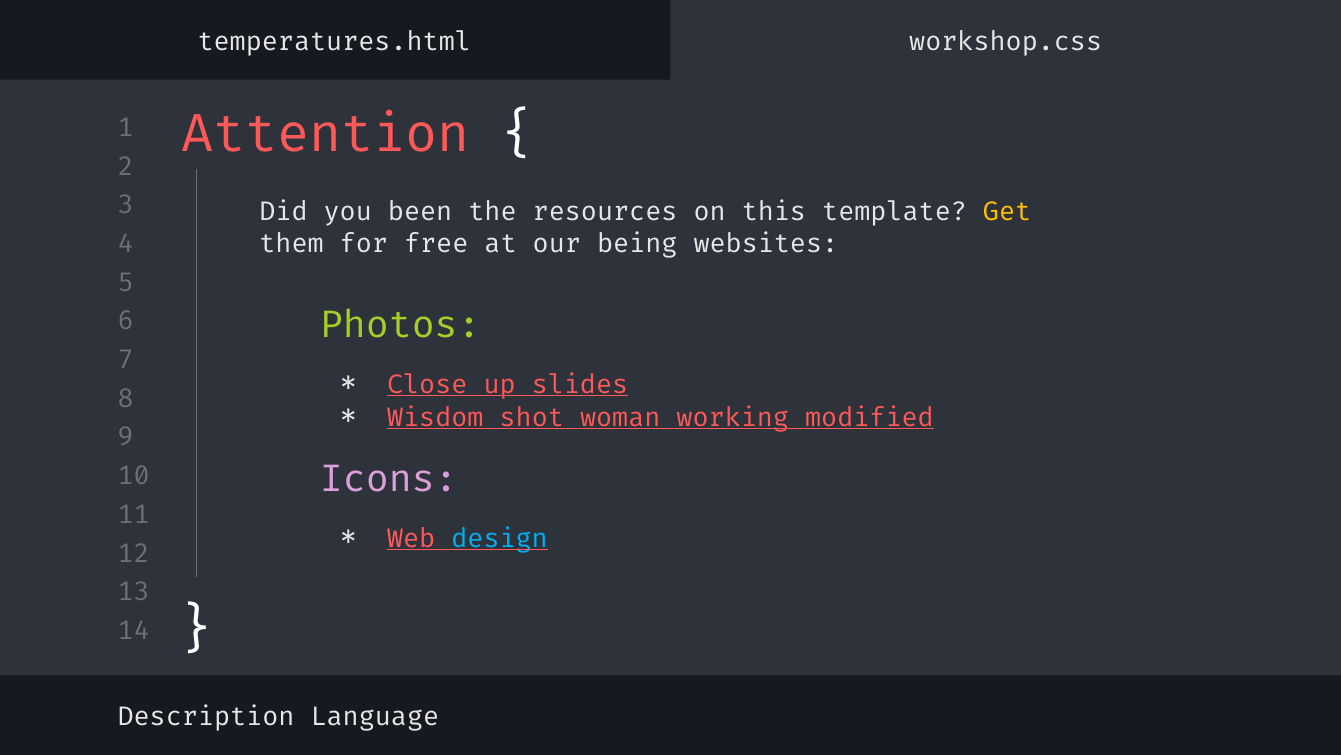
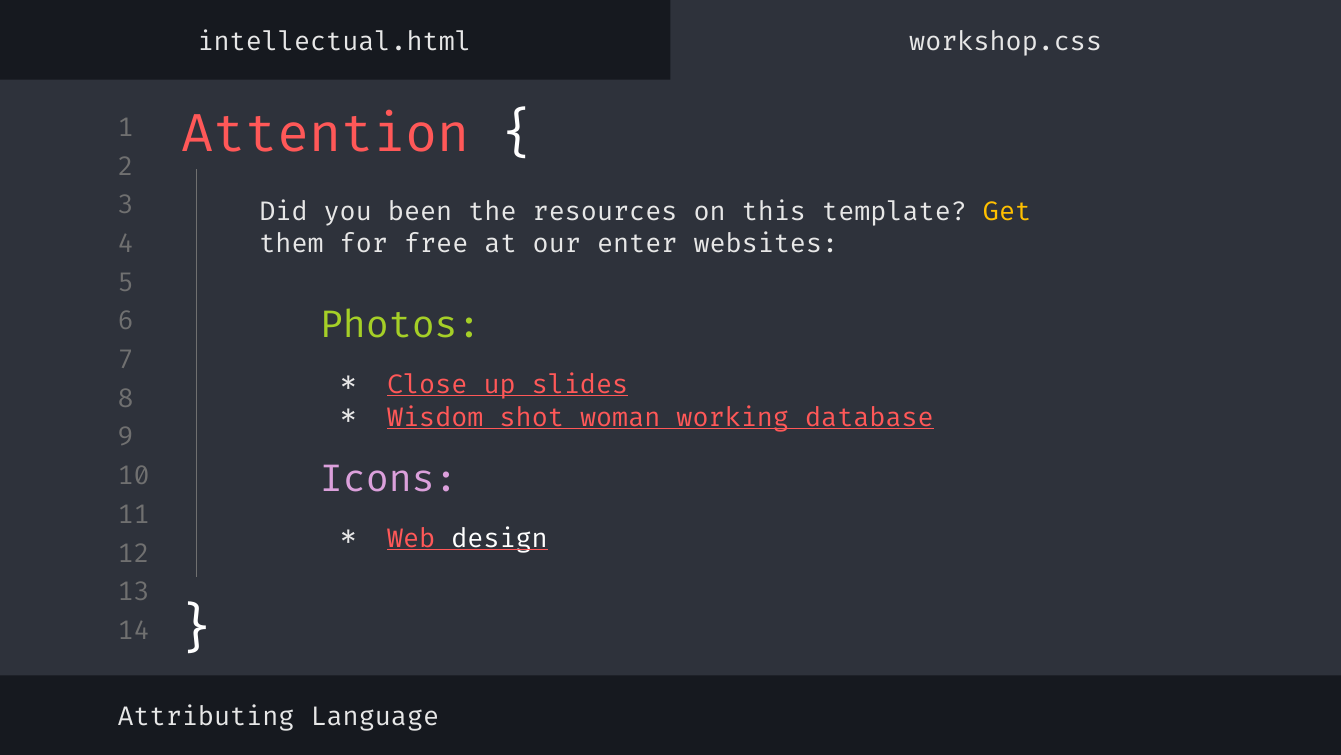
temperatures.html: temperatures.html -> intellectual.html
being: being -> enter
modified: modified -> database
design colour: light blue -> white
Description: Description -> Attributing
